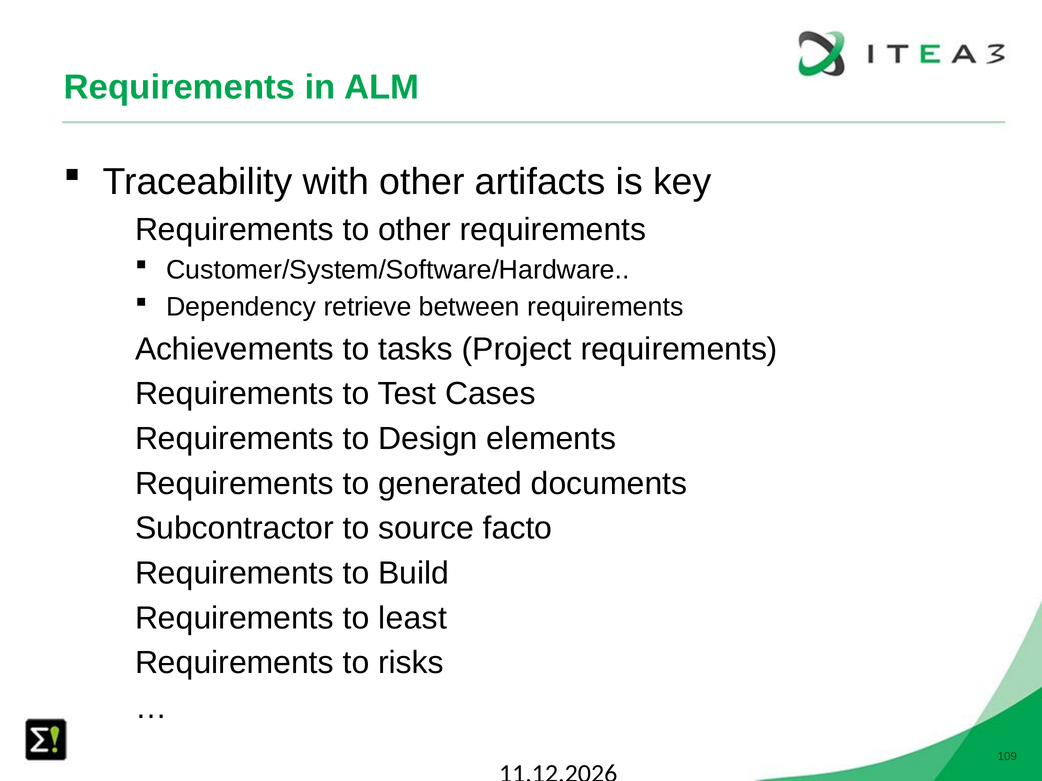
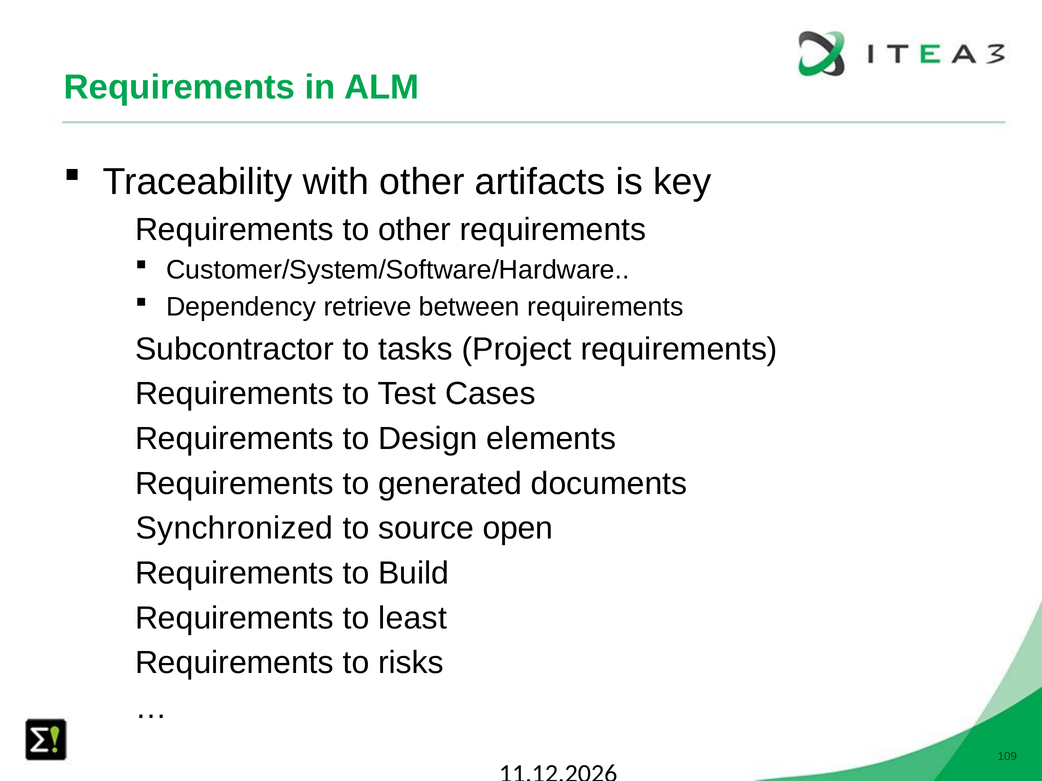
Achievements: Achievements -> Subcontractor
Subcontractor: Subcontractor -> Synchronized
facto: facto -> open
